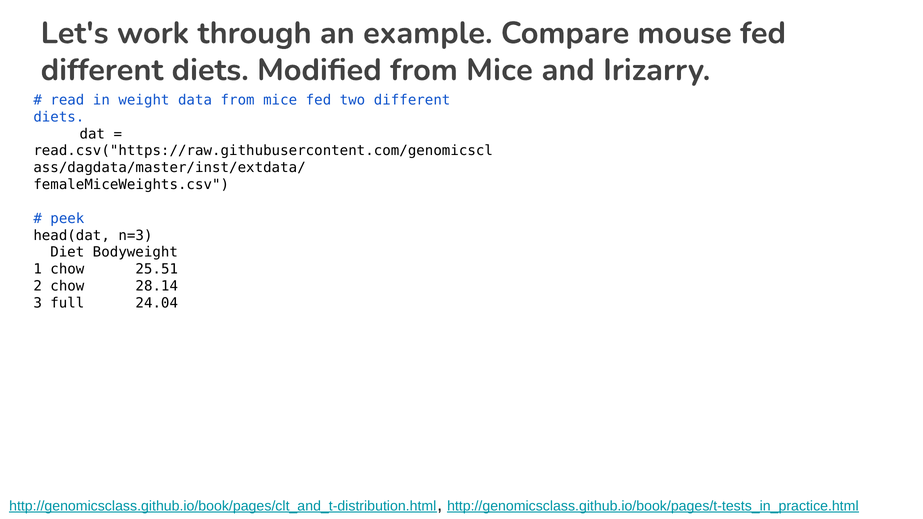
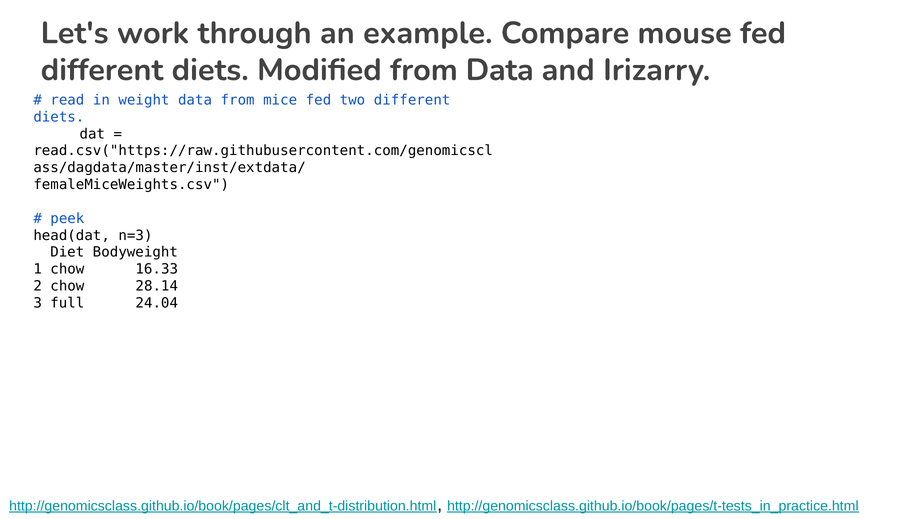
Modified from Mice: Mice -> Data
25.51: 25.51 -> 16.33
